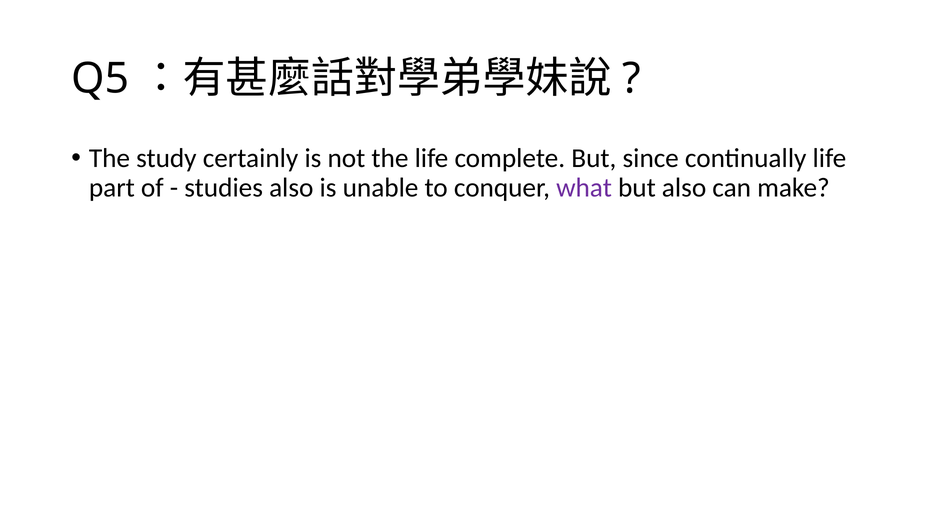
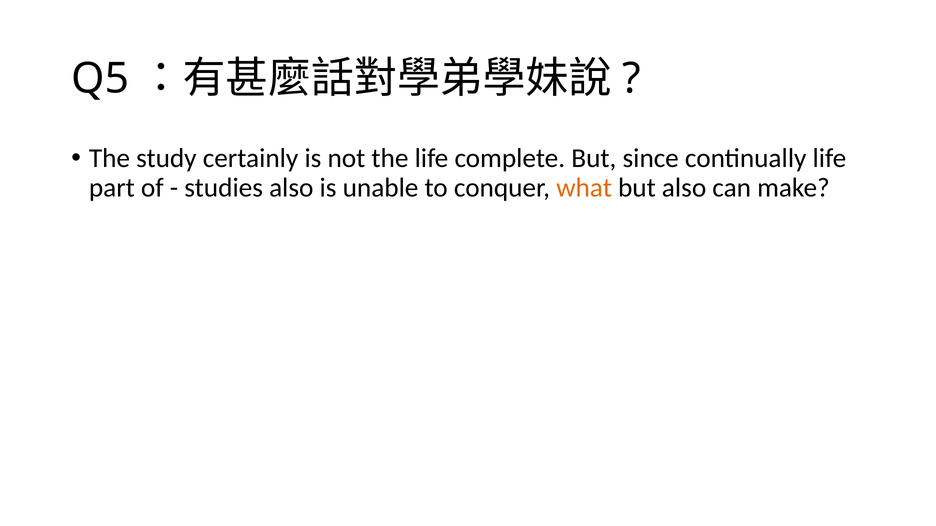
what colour: purple -> orange
